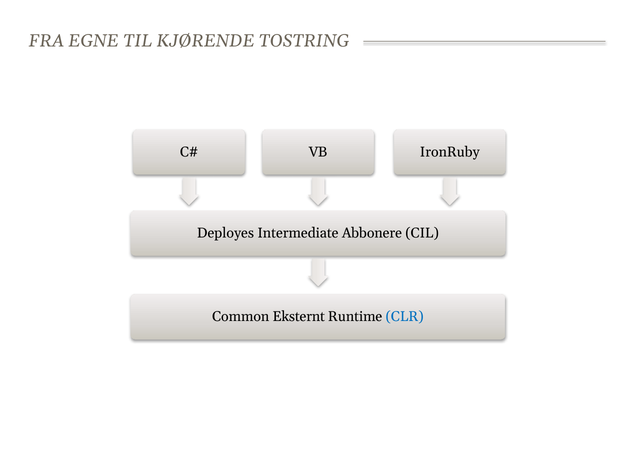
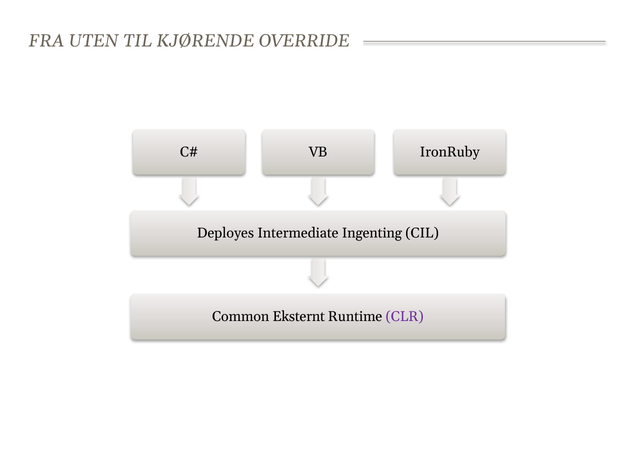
EGNE: EGNE -> UTEN
TOSTRING: TOSTRING -> OVERRIDE
Abbonere: Abbonere -> Ingenting
CLR colour: blue -> purple
